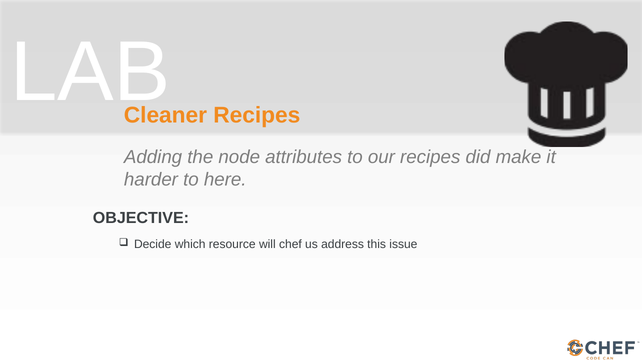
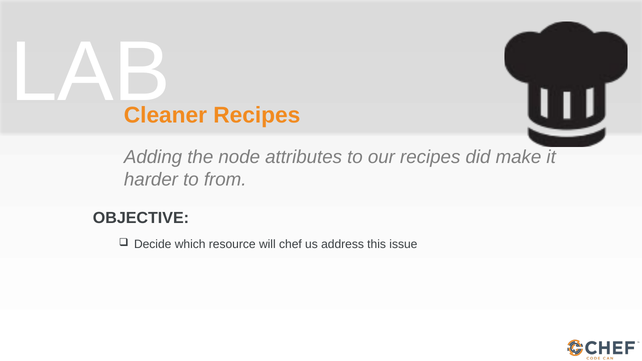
here: here -> from
